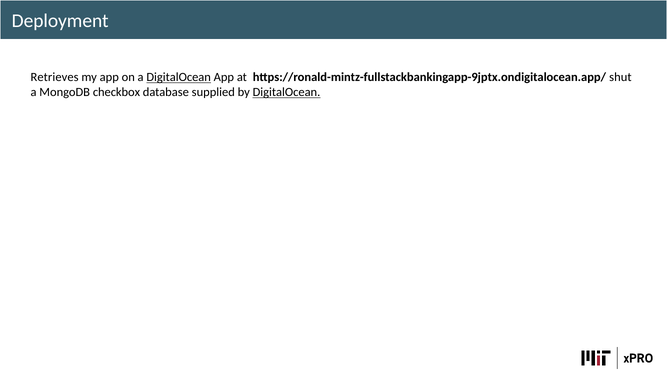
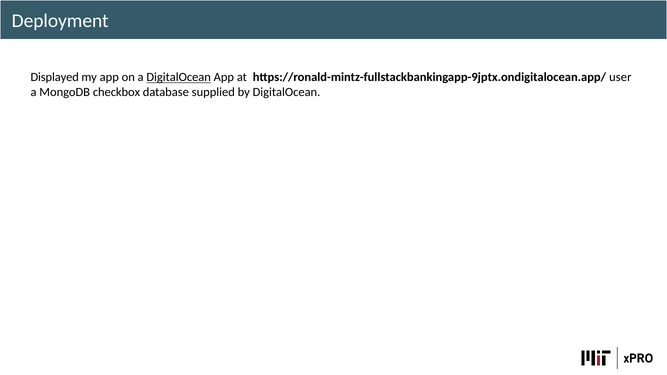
Retrieves: Retrieves -> Displayed
shut: shut -> user
DigitalOcean at (286, 92) underline: present -> none
